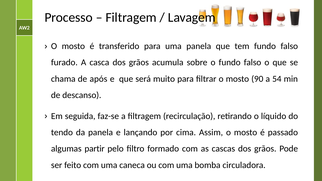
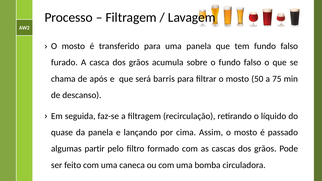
muito: muito -> barris
90: 90 -> 50
54: 54 -> 75
tendo: tendo -> quase
